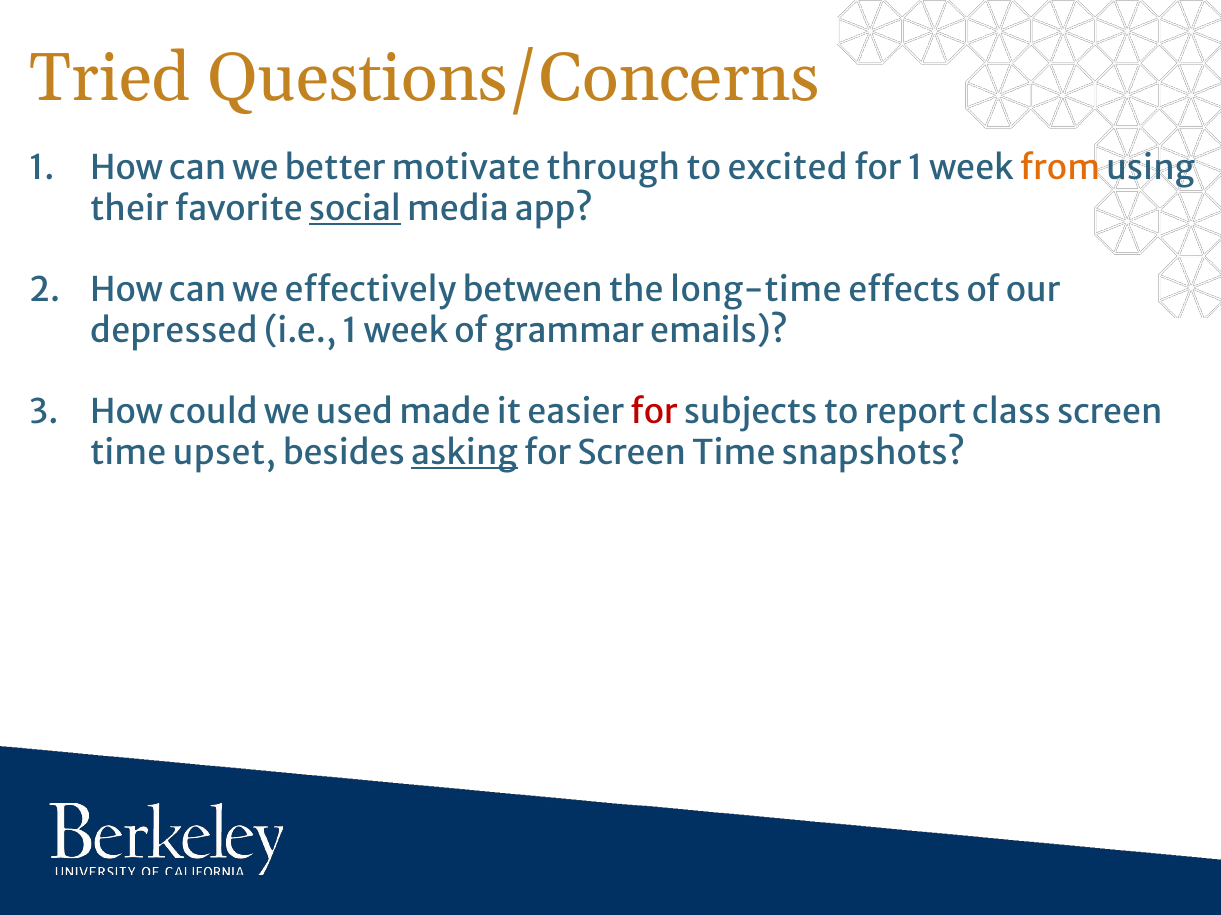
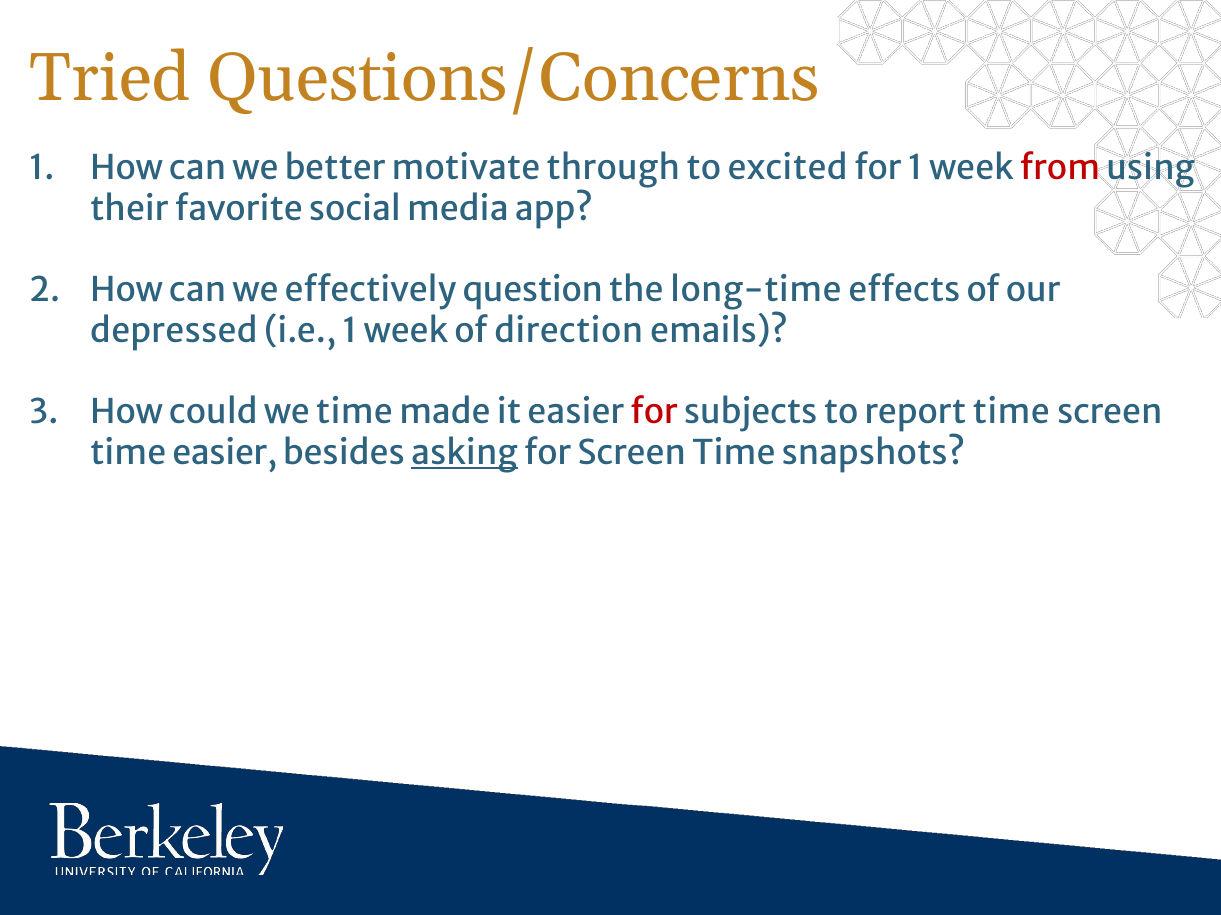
from colour: orange -> red
social underline: present -> none
between: between -> question
grammar: grammar -> direction
we used: used -> time
report class: class -> time
time upset: upset -> easier
